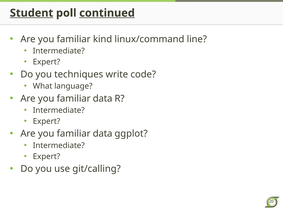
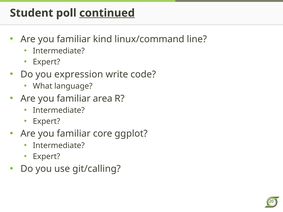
Student underline: present -> none
techniques: techniques -> expression
data at (103, 99): data -> area
data at (103, 134): data -> core
